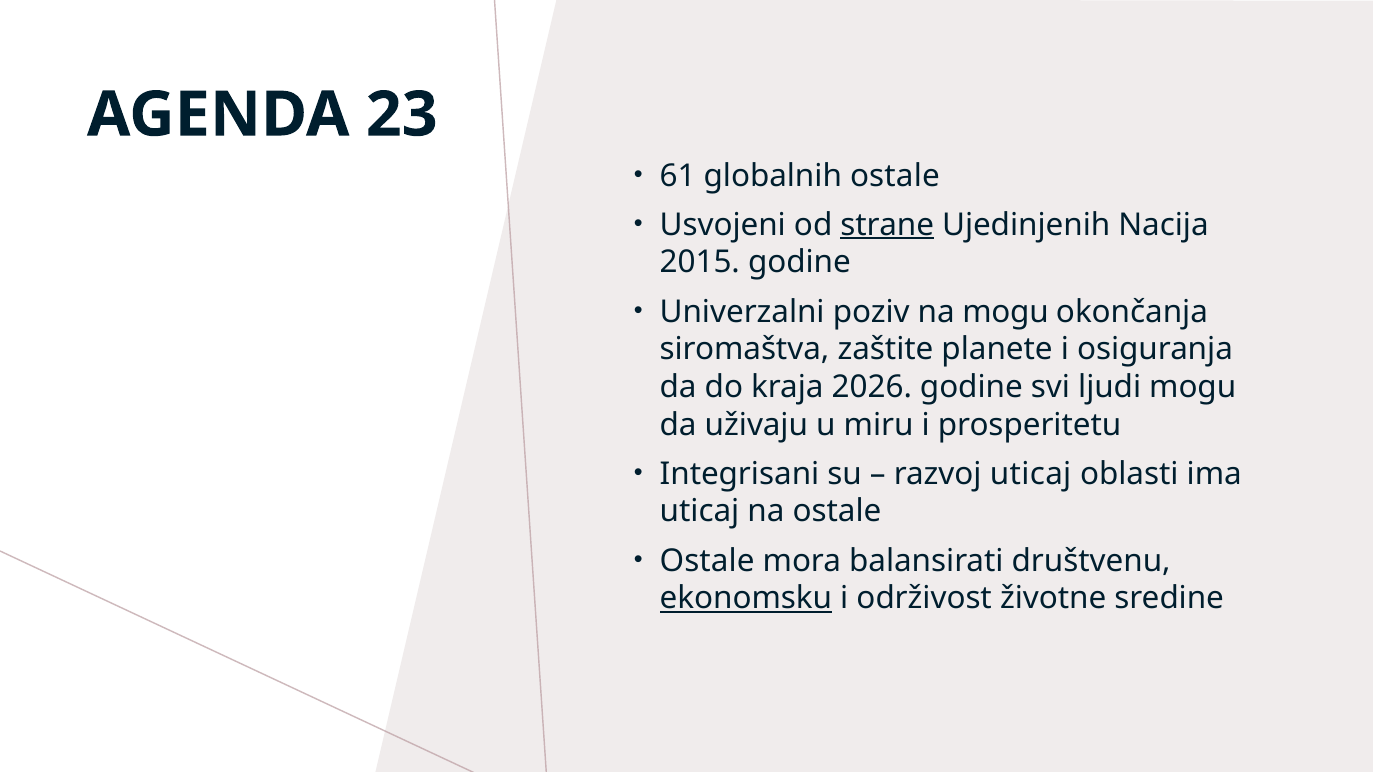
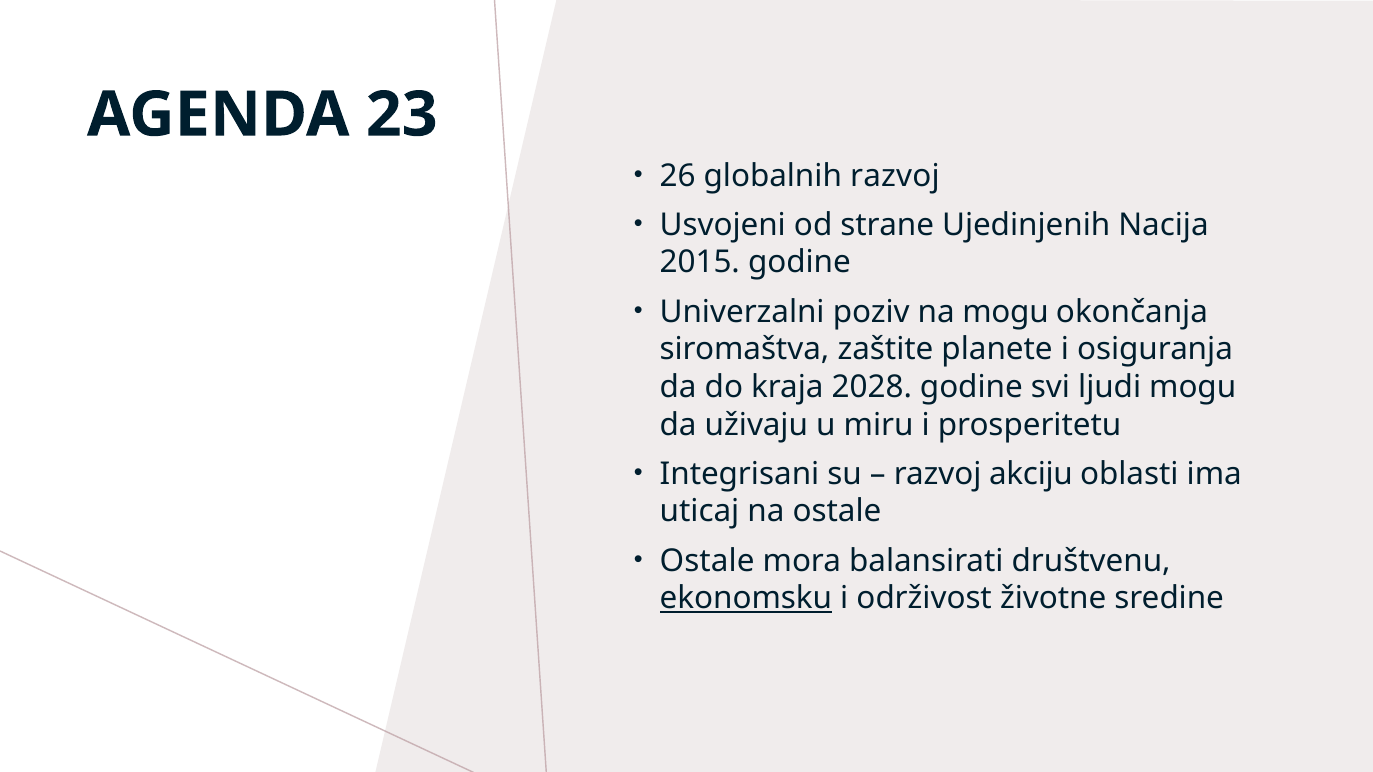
61: 61 -> 26
globalnih ostale: ostale -> razvoj
strane underline: present -> none
2026: 2026 -> 2028
razvoj uticaj: uticaj -> akciju
